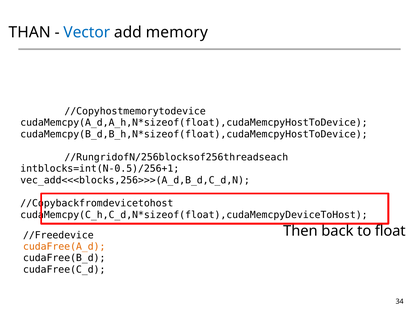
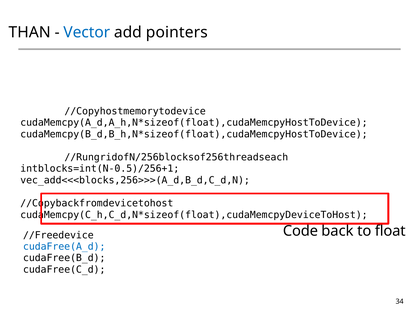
memory: memory -> pointers
Then: Then -> Code
cudaFree(A_d colour: orange -> blue
